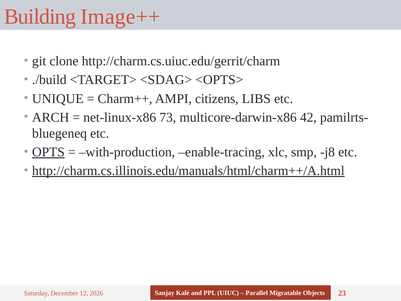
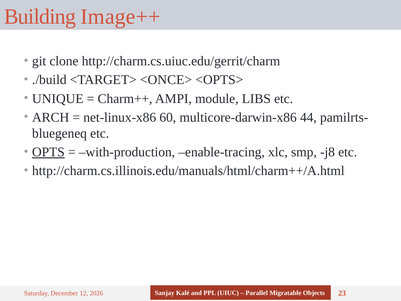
<SDAG>: <SDAG> -> <ONCE>
citizens: citizens -> module
73: 73 -> 60
42: 42 -> 44
http://charm.cs.illinois.edu/manuals/html/charm++/A.html underline: present -> none
